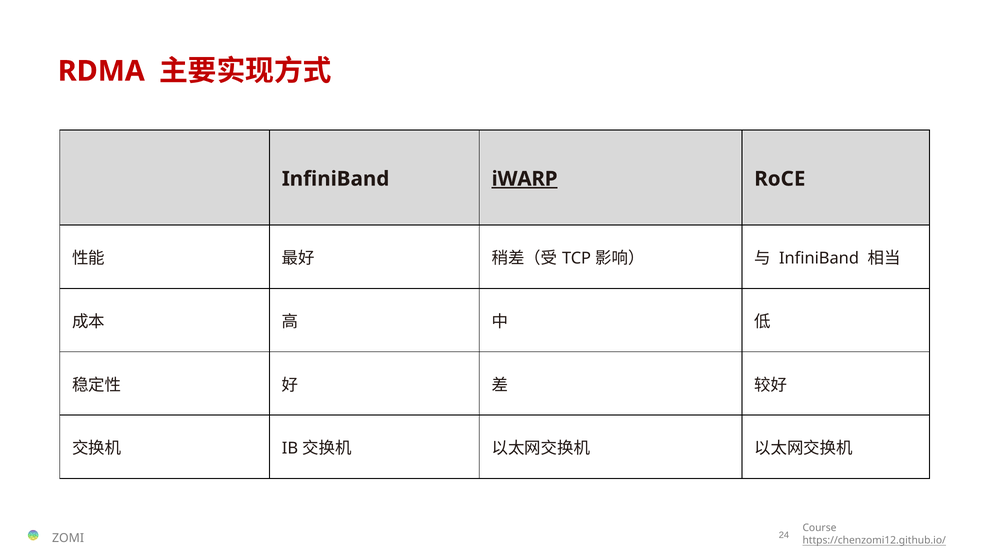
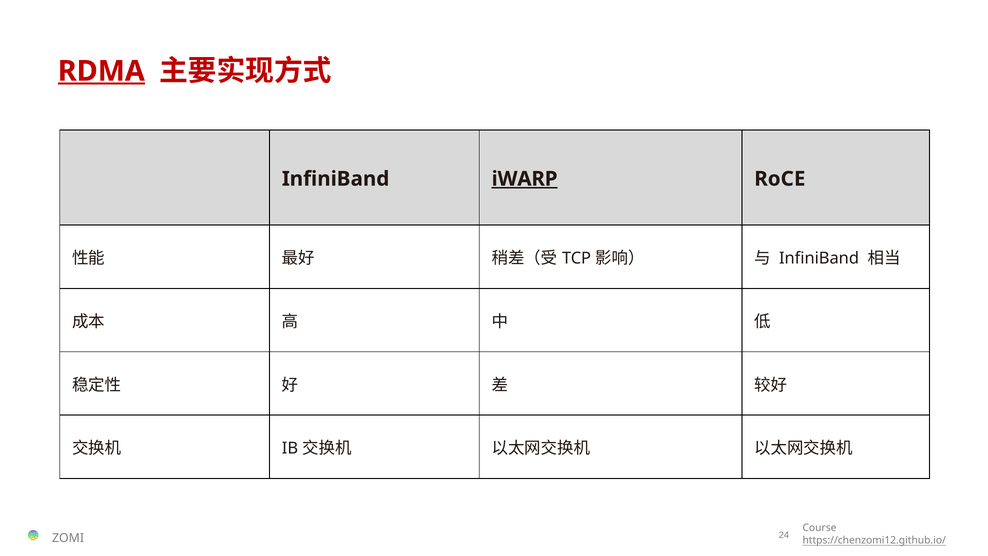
RDMA underline: none -> present
